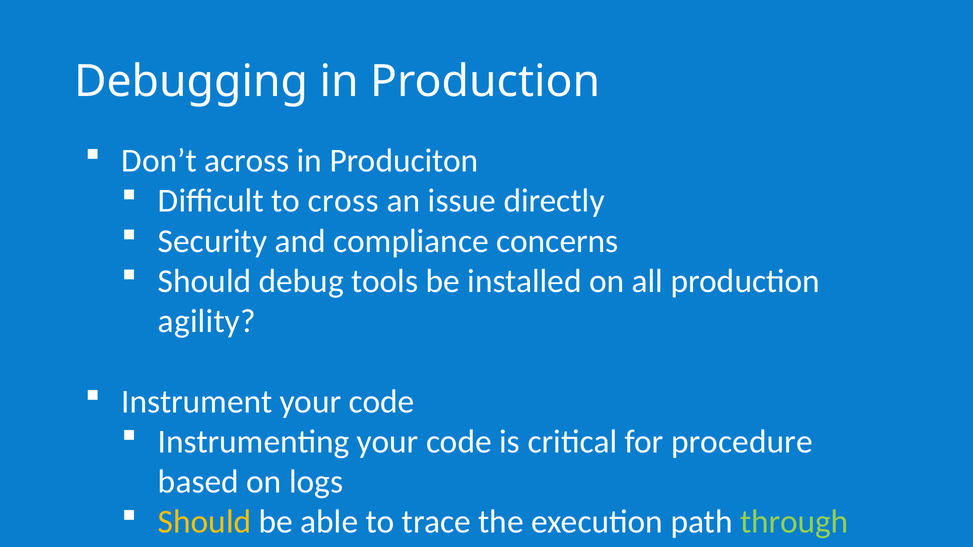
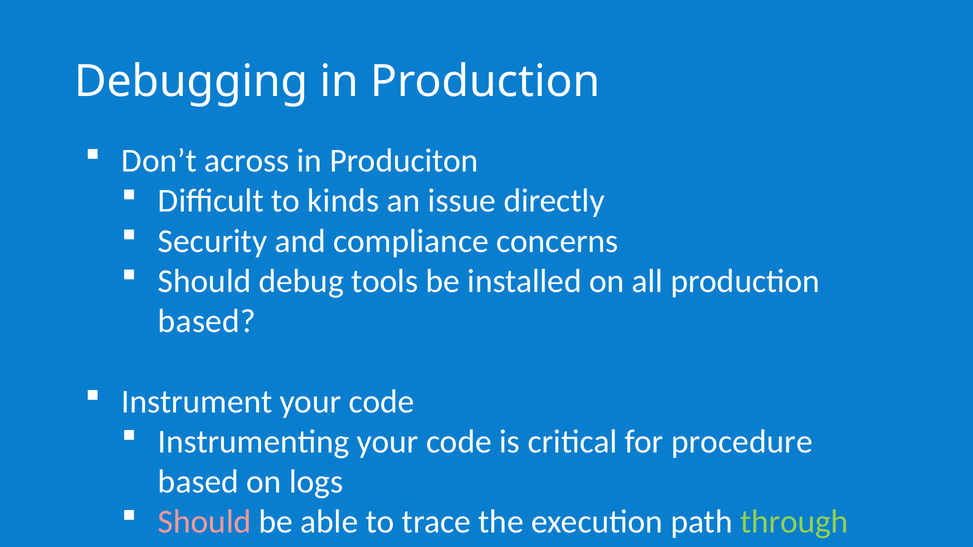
cross: cross -> kinds
agility at (207, 321): agility -> based
Should at (205, 522) colour: yellow -> pink
